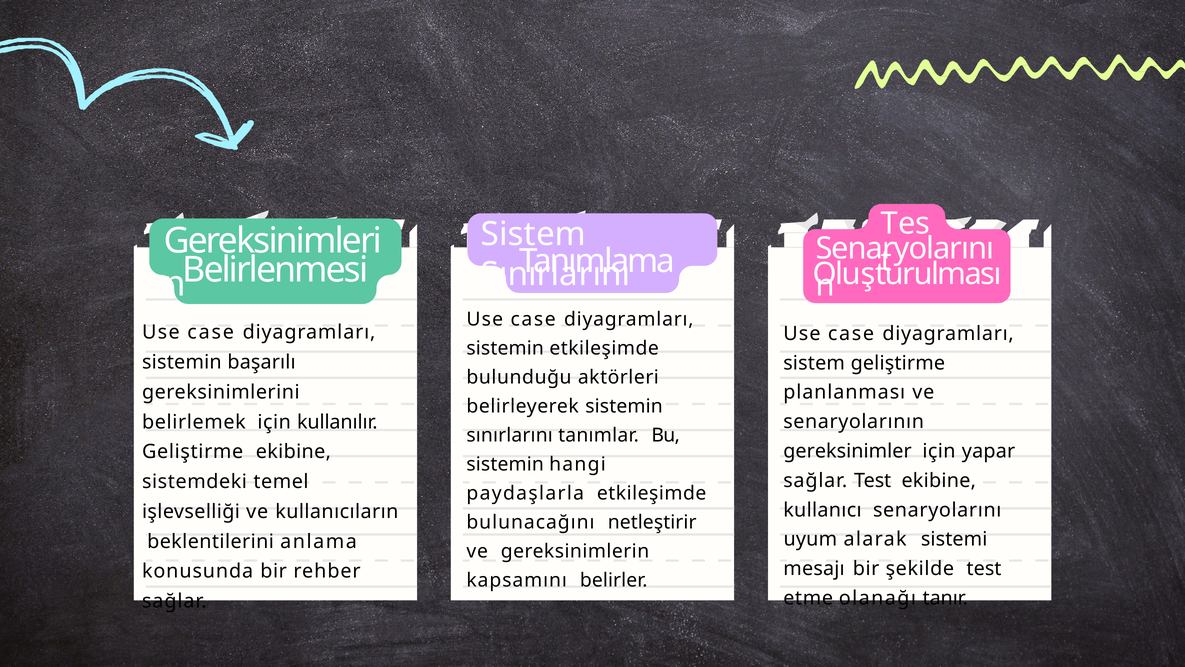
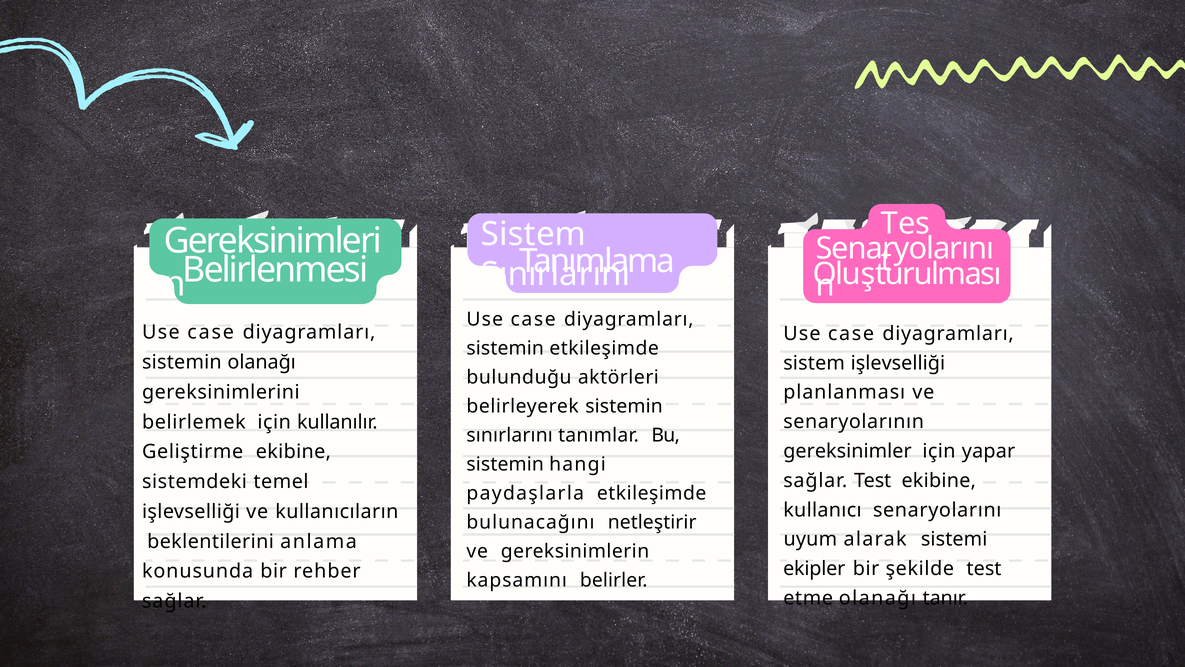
sistemin başarılı: başarılı -> olanağı
sistem geliştirme: geliştirme -> işlevselliği
mesajı: mesajı -> ekipler
